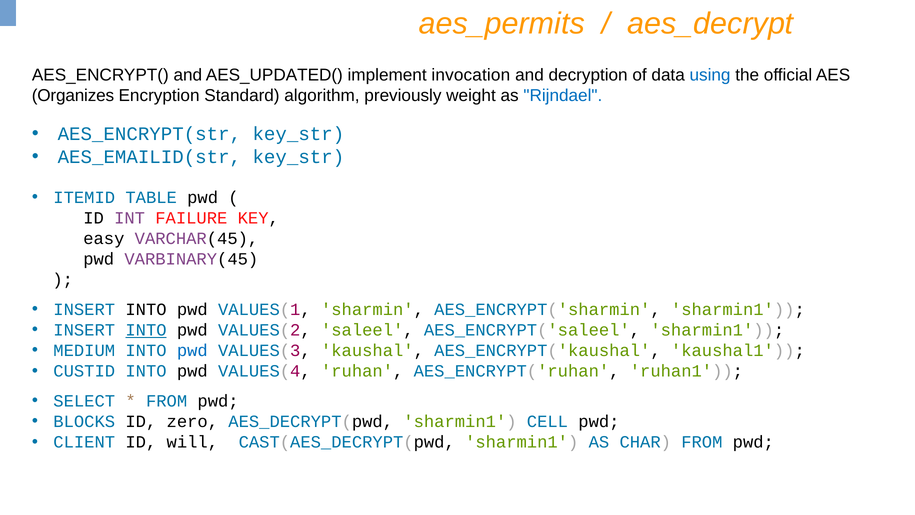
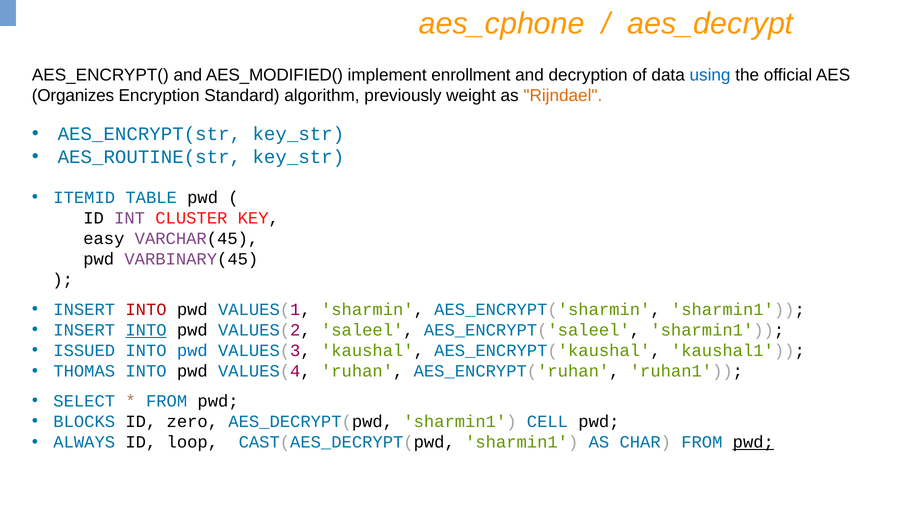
aes_permits: aes_permits -> aes_cphone
AES_UPDATED(: AES_UPDATED( -> AES_MODIFIED(
invocation: invocation -> enrollment
Rijndael colour: blue -> orange
AES_EMAILID(str: AES_EMAILID(str -> AES_ROUTINE(str
FAILURE: FAILURE -> CLUSTER
INTO at (146, 309) colour: black -> red
MEDIUM: MEDIUM -> ISSUED
CUSTID: CUSTID -> THOMAS
CLIENT: CLIENT -> ALWAYS
will: will -> loop
pwd at (753, 442) underline: none -> present
